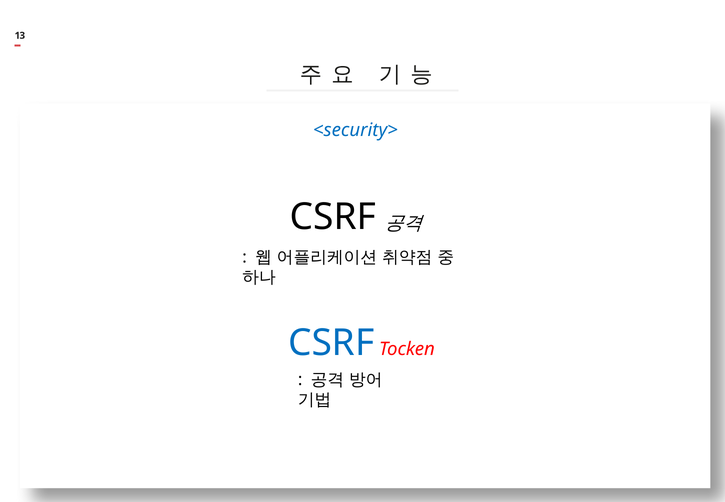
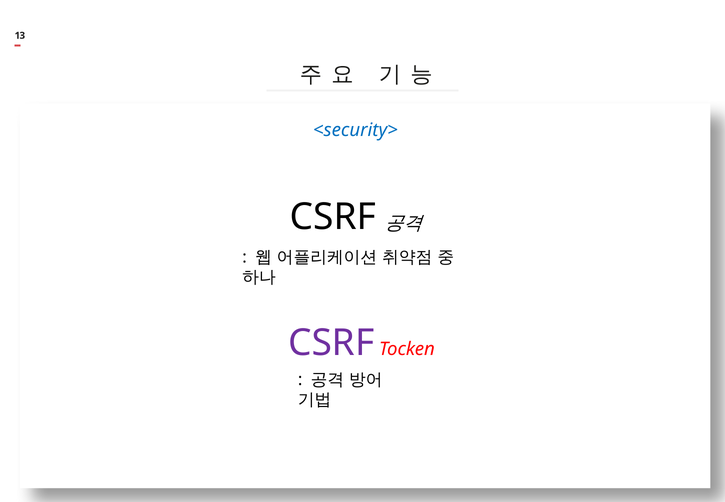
CSRF at (331, 343) colour: blue -> purple
